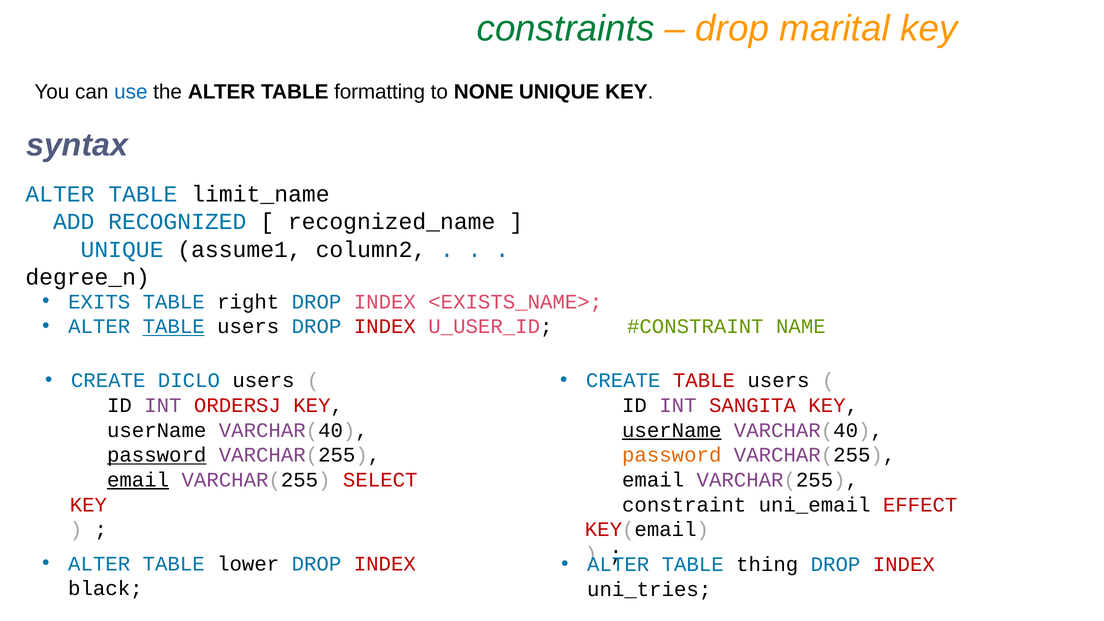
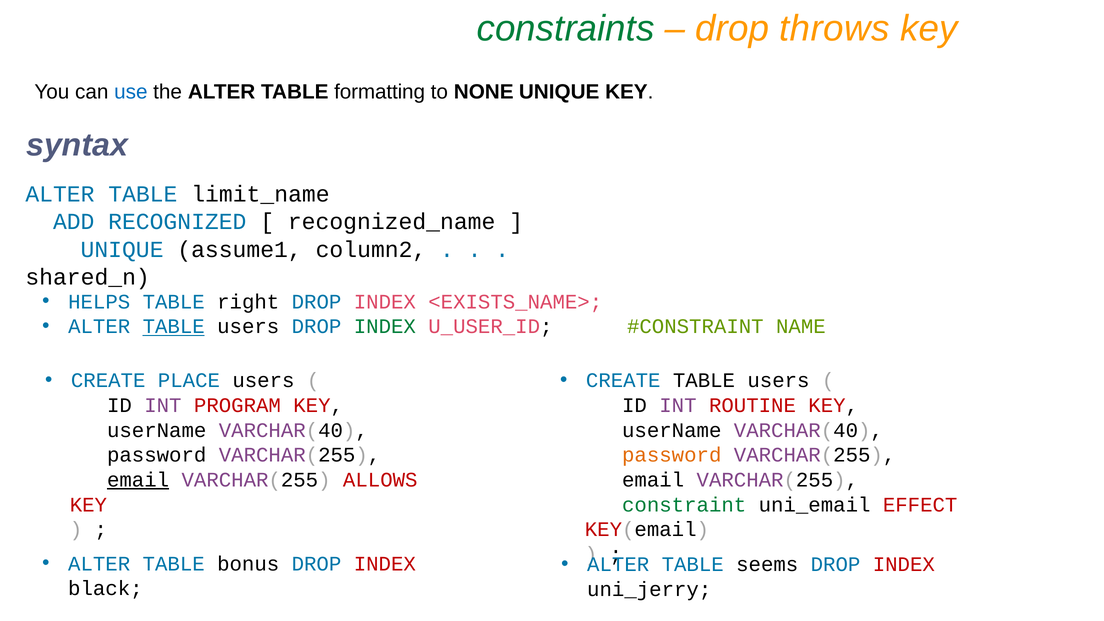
marital: marital -> throws
degree_n: degree_n -> shared_n
EXITS: EXITS -> HELPS
INDEX at (385, 327) colour: red -> green
DICLO: DICLO -> PLACE
TABLE at (704, 381) colour: red -> black
ORDERSJ: ORDERSJ -> PROGRAM
SANGITA: SANGITA -> ROUTINE
userName at (672, 430) underline: present -> none
password at (157, 455) underline: present -> none
SELECT: SELECT -> ALLOWS
constraint colour: black -> green
lower: lower -> bonus
thing: thing -> seems
uni_tries: uni_tries -> uni_jerry
